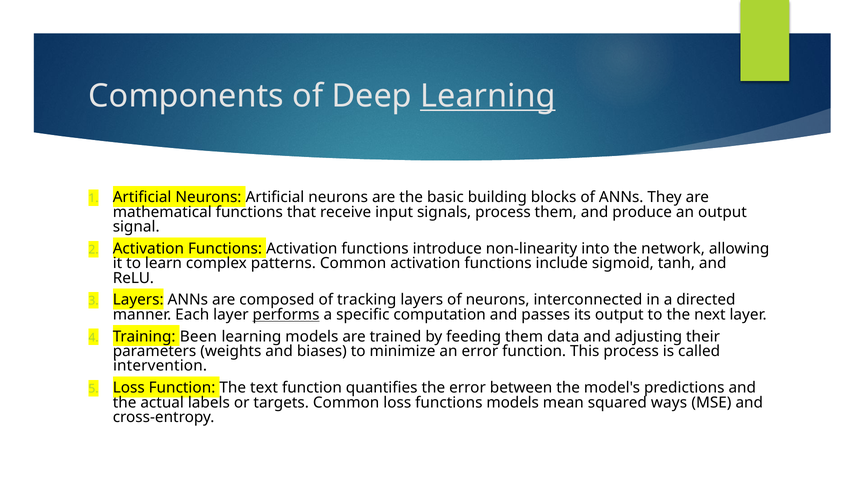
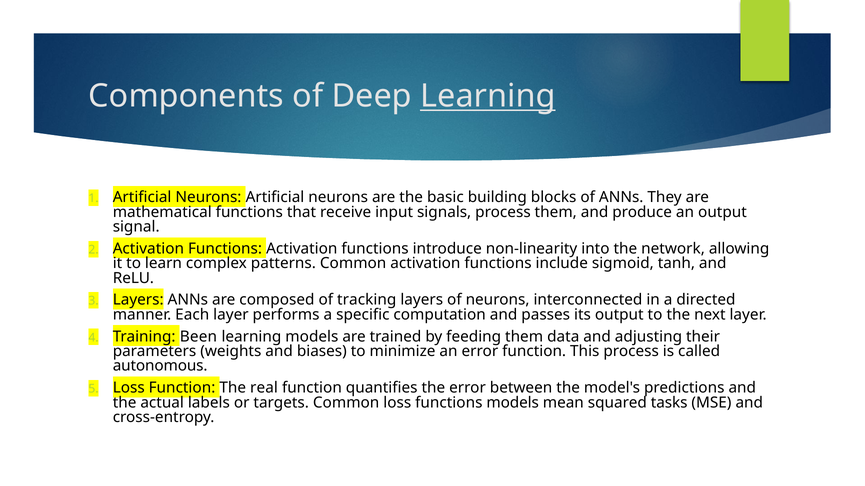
performs underline: present -> none
intervention: intervention -> autonomous
text: text -> real
ways: ways -> tasks
